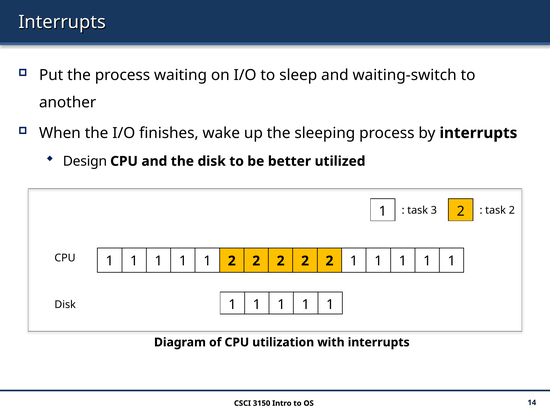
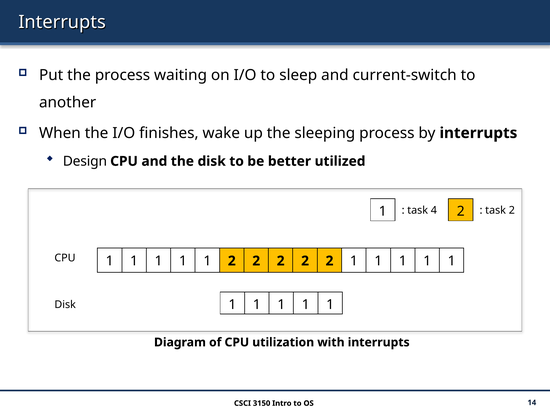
waiting-switch: waiting-switch -> current-switch
3: 3 -> 4
